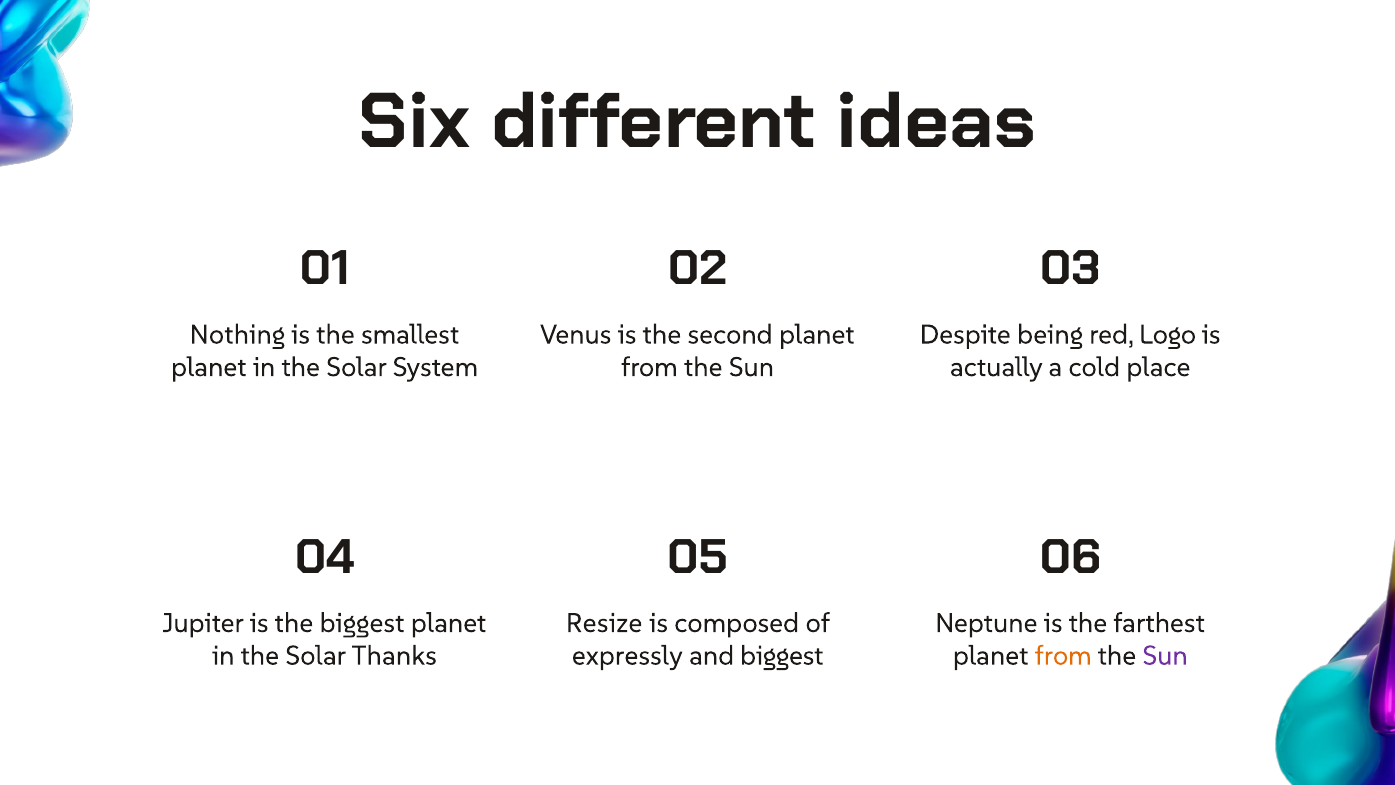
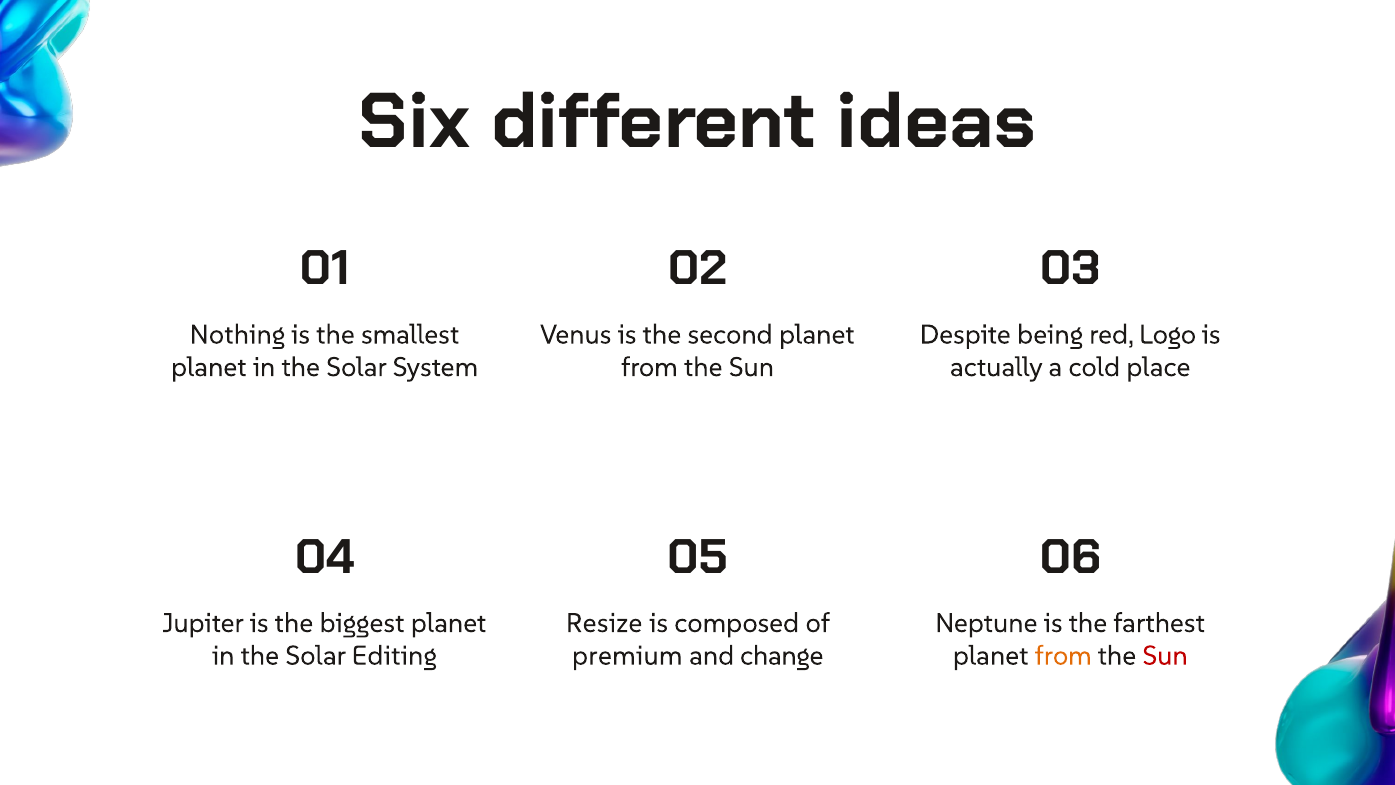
Thanks: Thanks -> Editing
expressly: expressly -> premium
and biggest: biggest -> change
Sun at (1165, 655) colour: purple -> red
